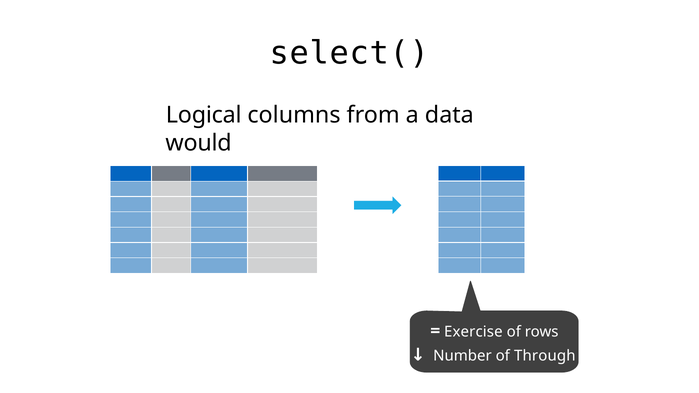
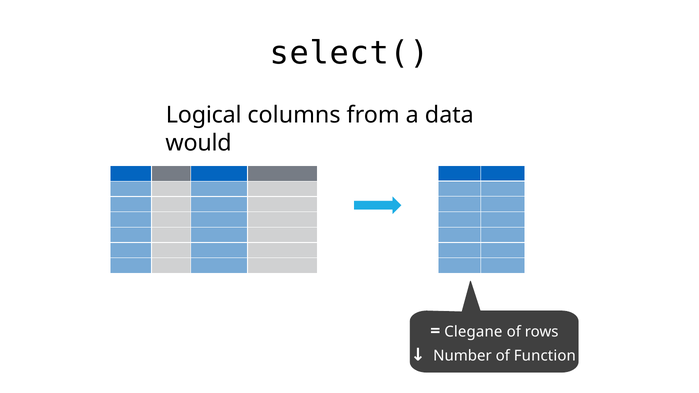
Exercise: Exercise -> Clegane
Through: Through -> Function
